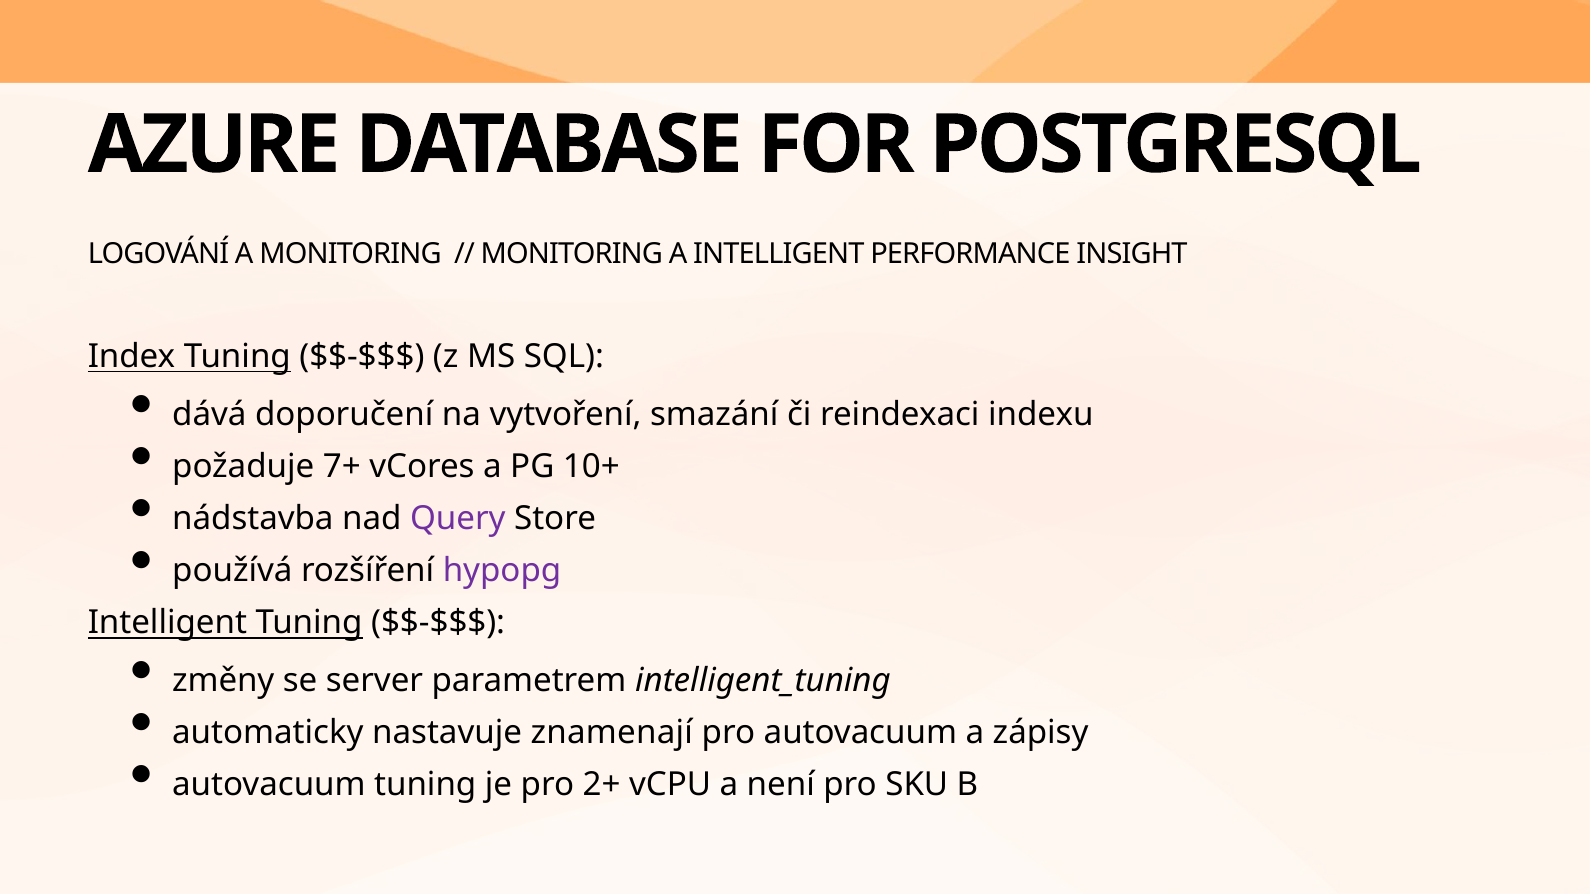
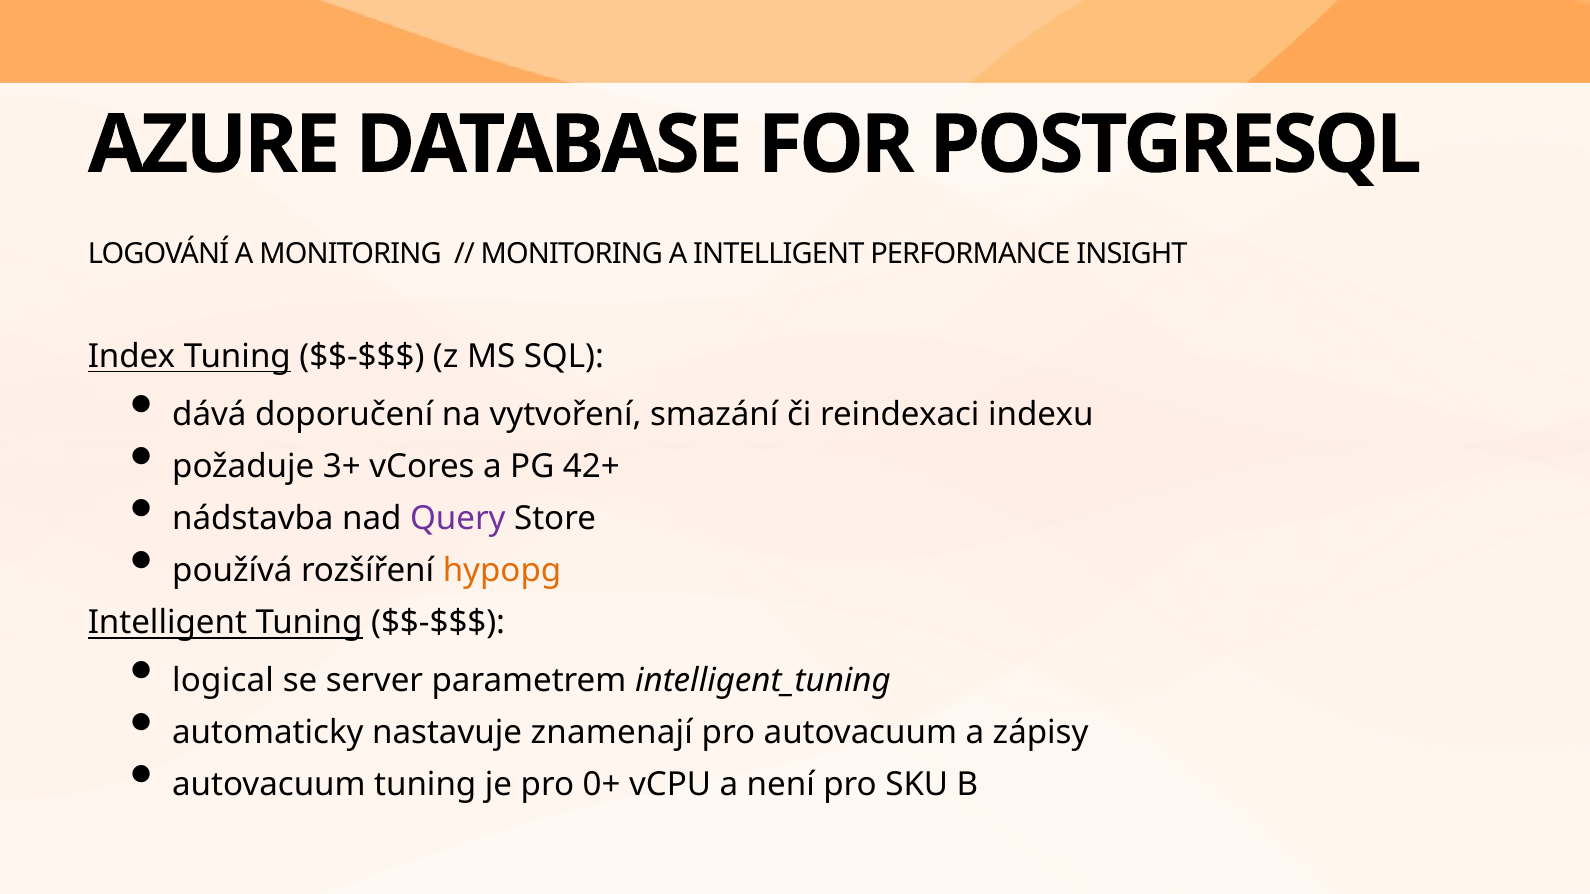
7+: 7+ -> 3+
10+: 10+ -> 42+
hypopg colour: purple -> orange
změny: změny -> logical
2+: 2+ -> 0+
